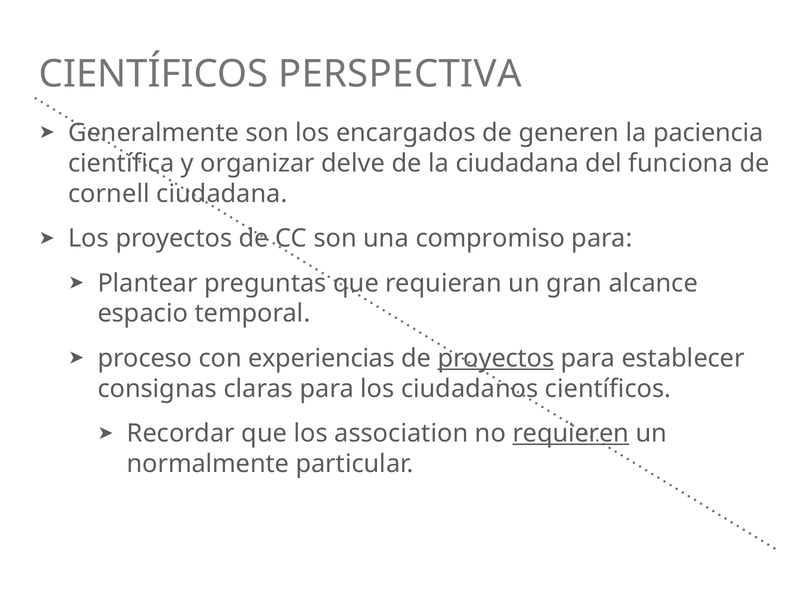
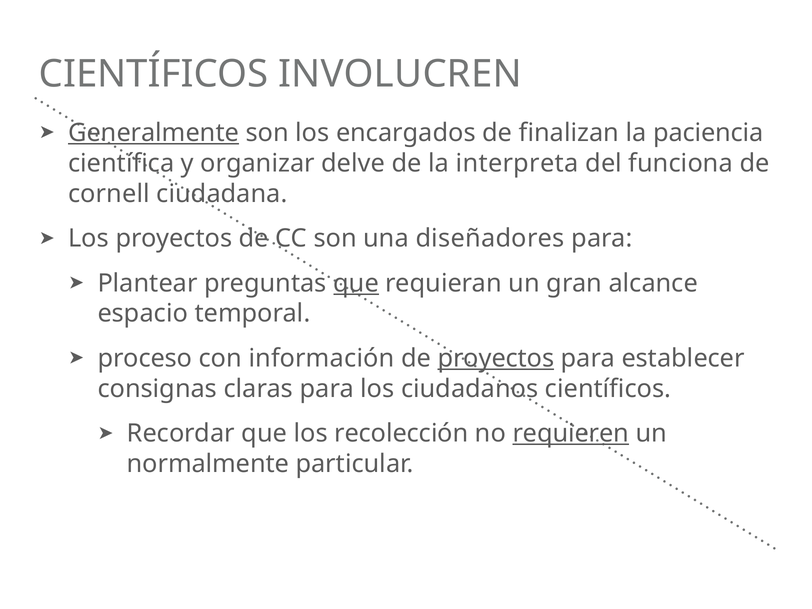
PERSPECTIVA: PERSPECTIVA -> INVOLUCREN
Generalmente underline: none -> present
generen: generen -> finalizan
la ciudadana: ciudadana -> interpreta
compromiso: compromiso -> diseñadores
que at (356, 283) underline: none -> present
experiencias: experiencias -> información
association: association -> recolección
